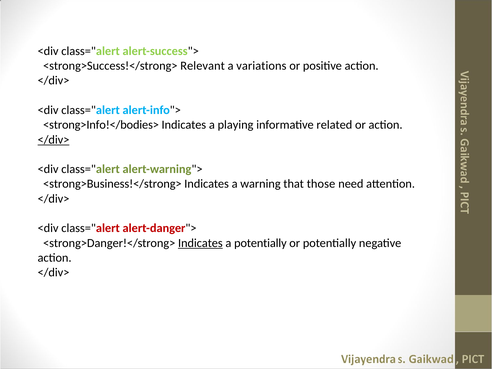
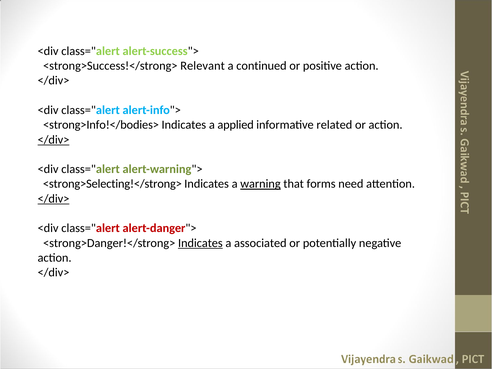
variations: variations -> continued
playing: playing -> applied
<strong>Business!</strong>: <strong>Business!</strong> -> <strong>Selecting!</strong>
warning underline: none -> present
those: those -> forms
</div> at (54, 199) underline: none -> present
a potentially: potentially -> associated
